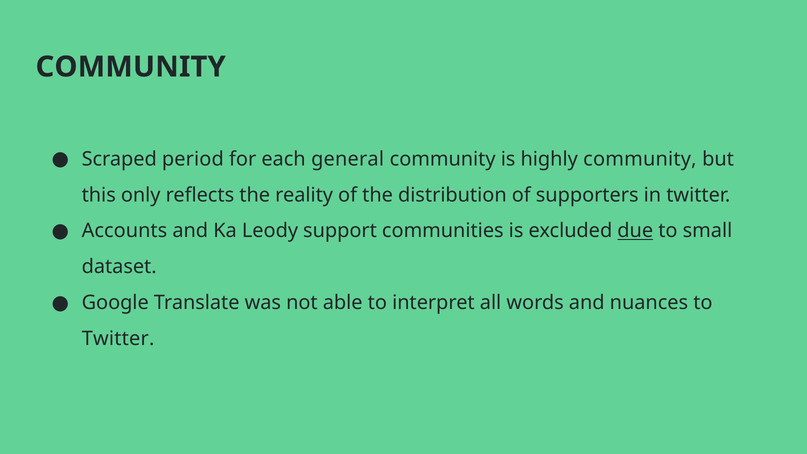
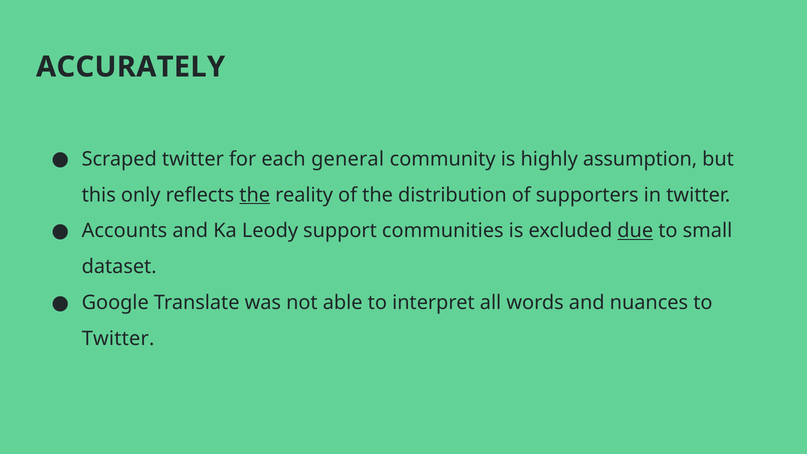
COMMUNITY at (131, 67): COMMUNITY -> ACCURATELY
Scraped period: period -> twitter
highly community: community -> assumption
the at (255, 195) underline: none -> present
